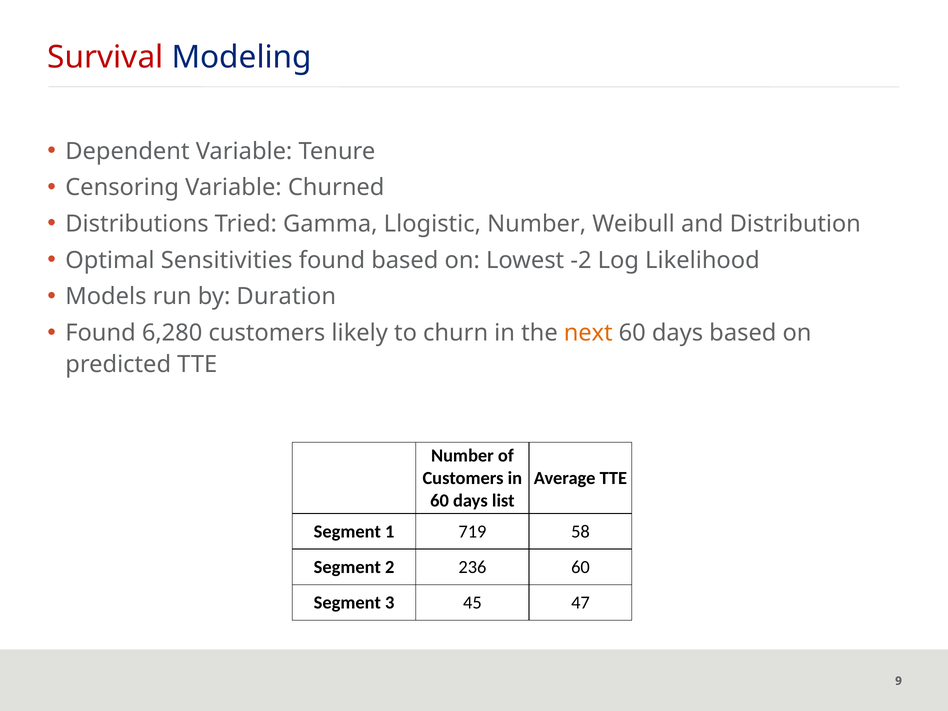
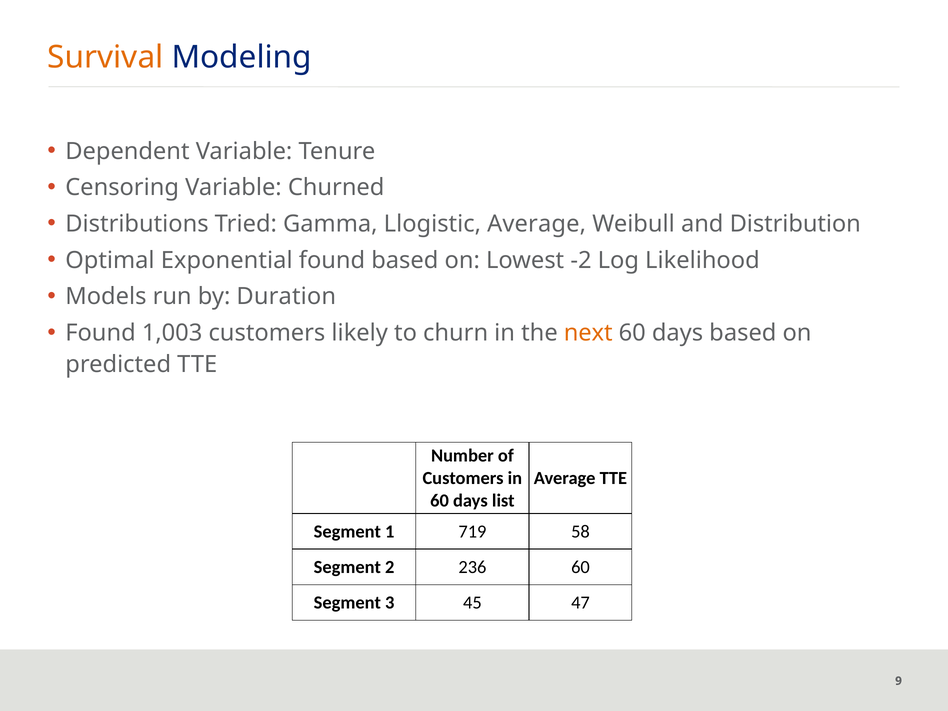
Survival colour: red -> orange
Llogistic Number: Number -> Average
Sensitivities: Sensitivities -> Exponential
6,280: 6,280 -> 1,003
